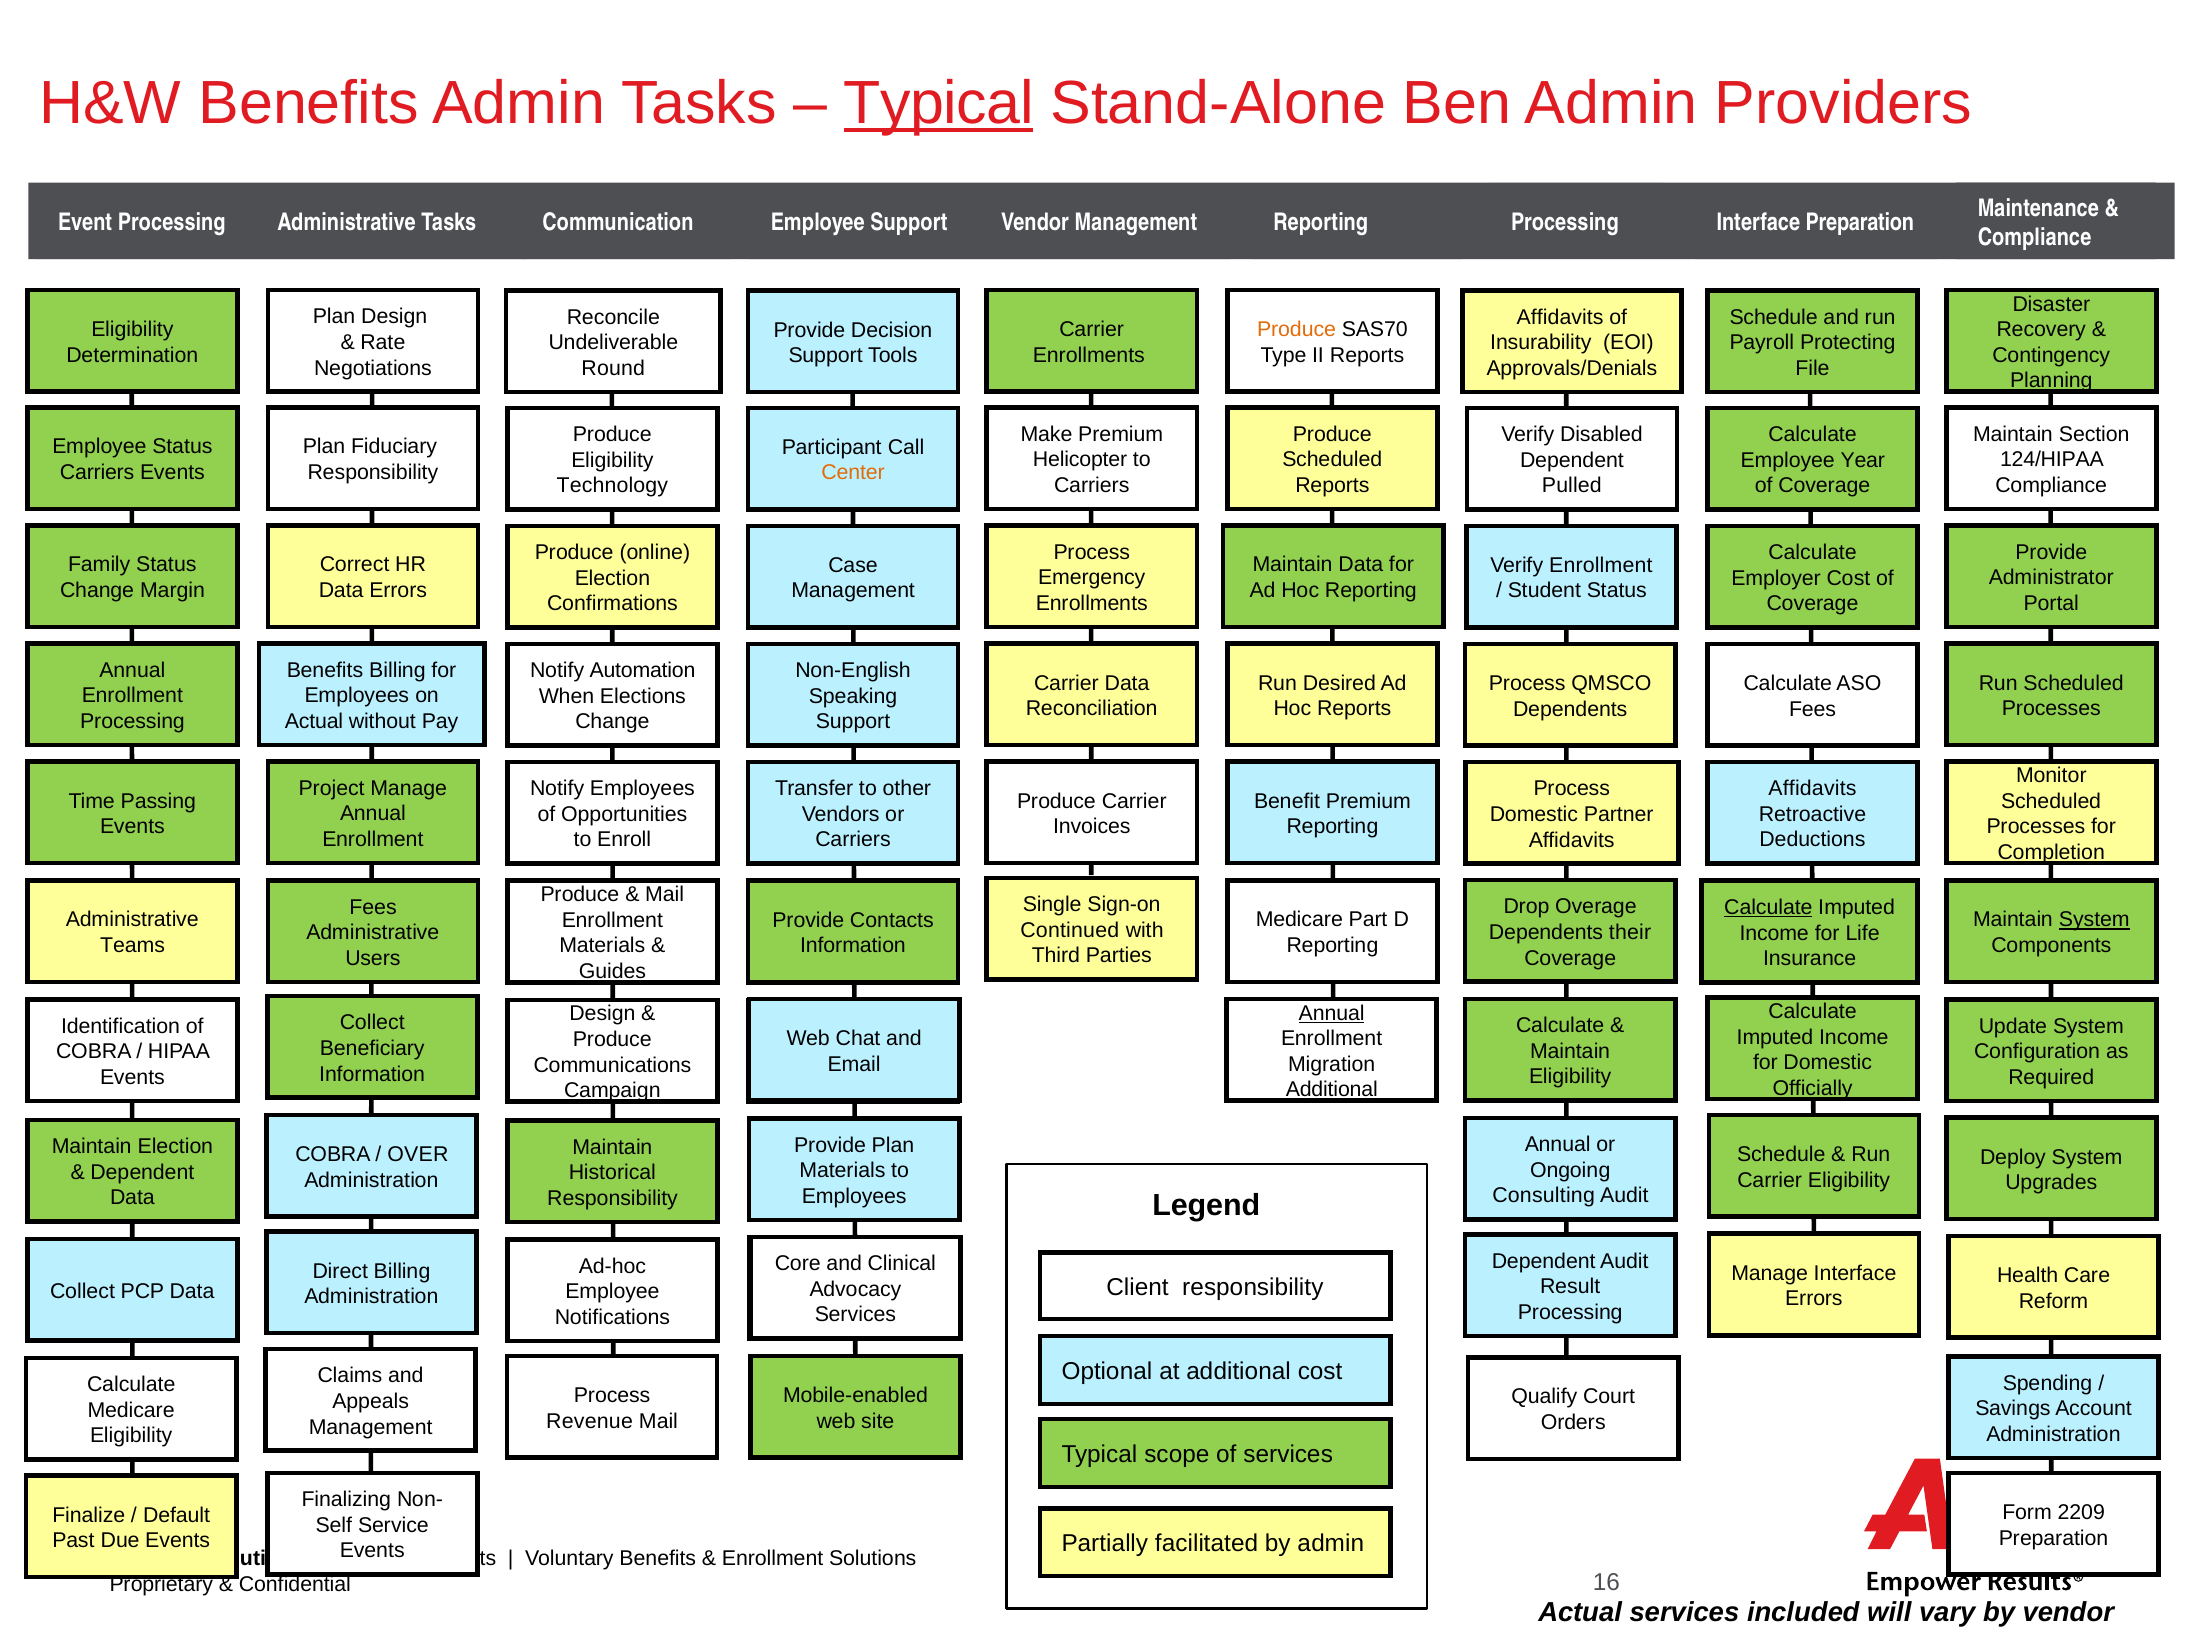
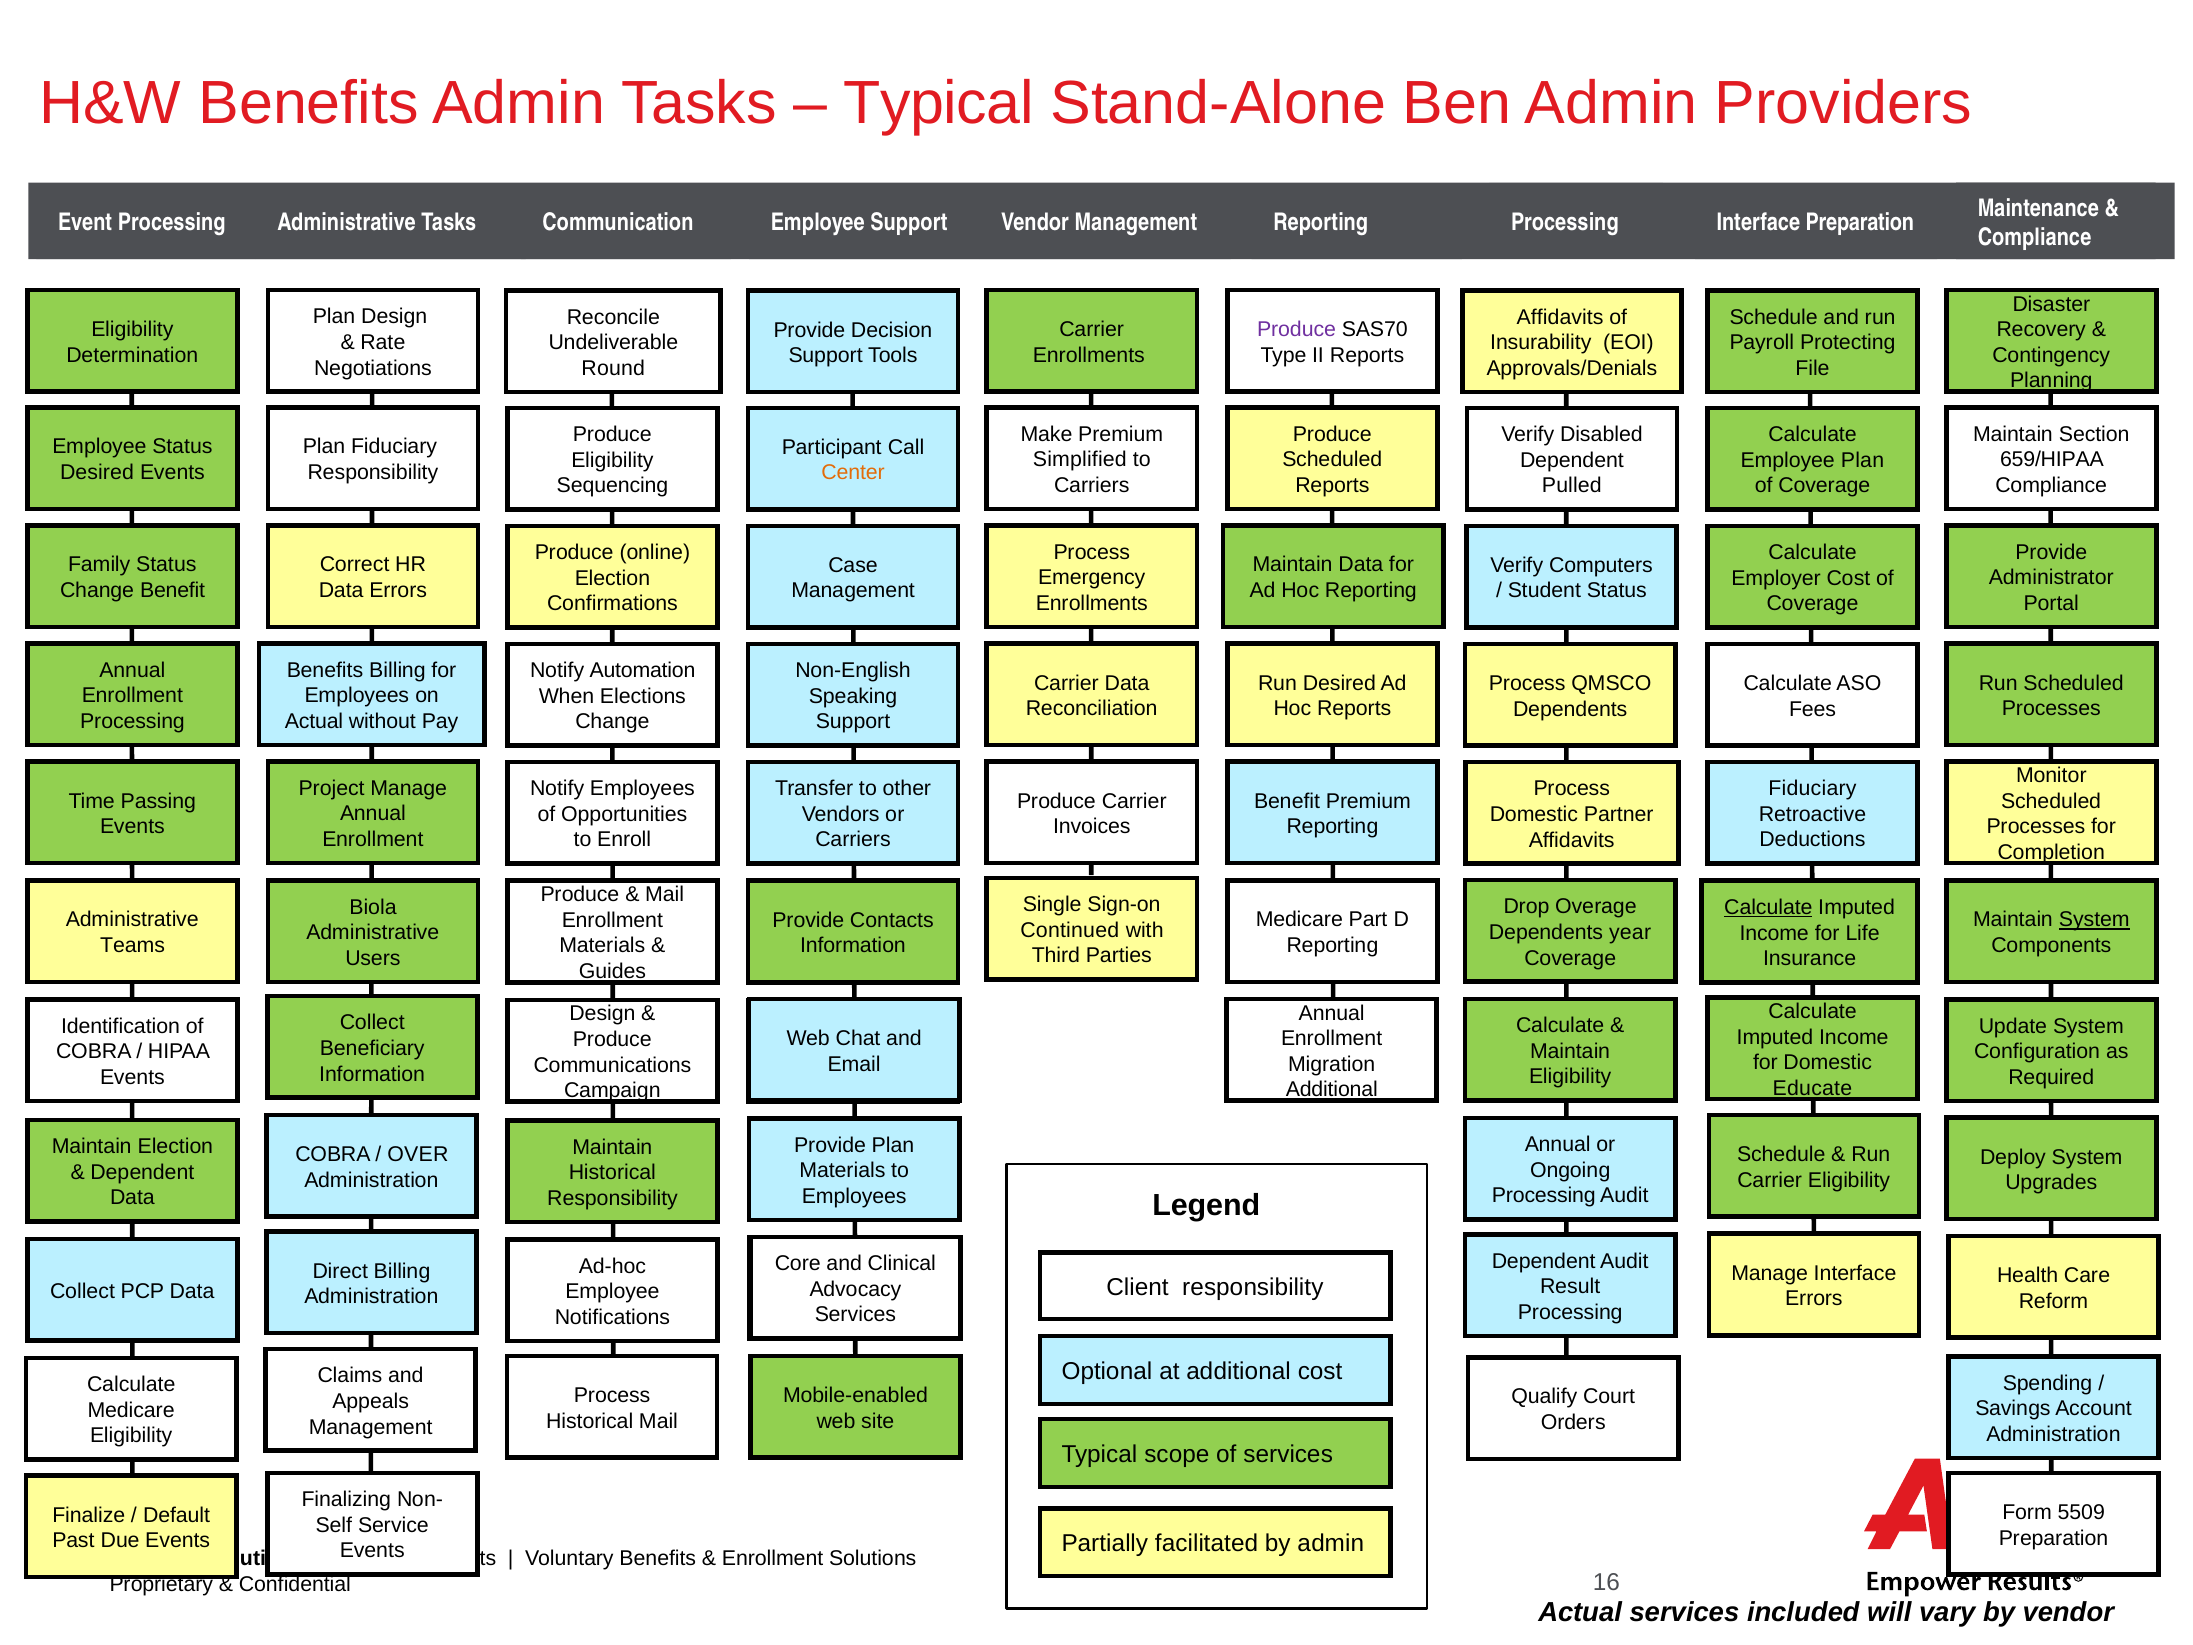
Typical at (939, 104) underline: present -> none
Produce at (1297, 330) colour: orange -> purple
Helicopter: Helicopter -> Simplified
124/HIPAA: 124/HIPAA -> 659/HIPAA
Employee Year: Year -> Plan
Carriers at (97, 472): Carriers -> Desired
Technology: Technology -> Sequencing
Verify Enrollment: Enrollment -> Computers
Change Margin: Margin -> Benefit
Affidavits at (1813, 789): Affidavits -> Fiduciary
Fees at (373, 907): Fees -> Biola
their: their -> year
Annual at (1332, 1013) underline: present -> none
Officially: Officially -> Educate
Consulting at (1544, 1195): Consulting -> Processing
Revenue at (590, 1421): Revenue -> Historical
2209: 2209 -> 5509
